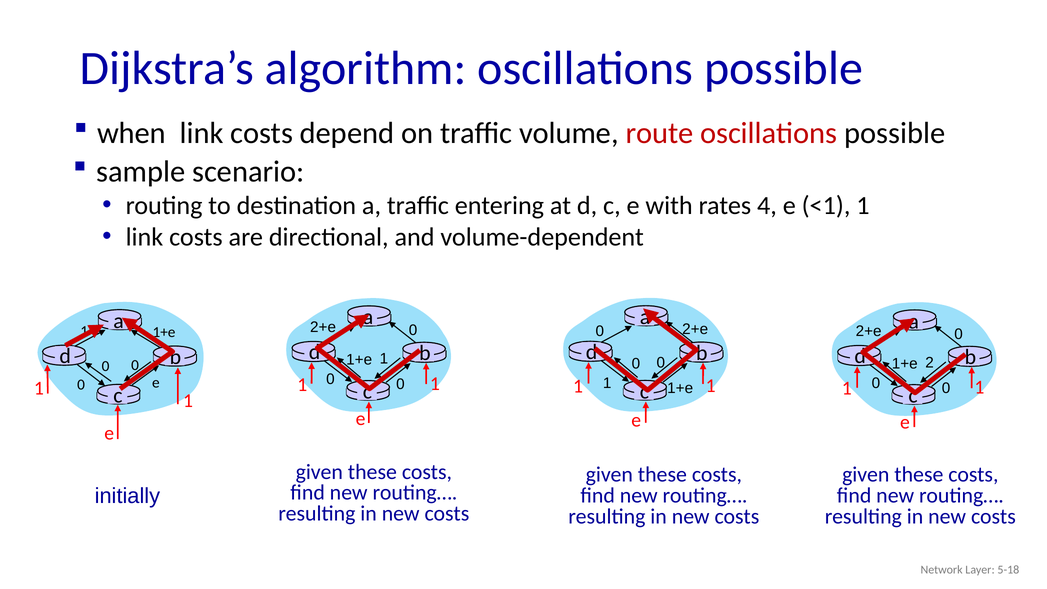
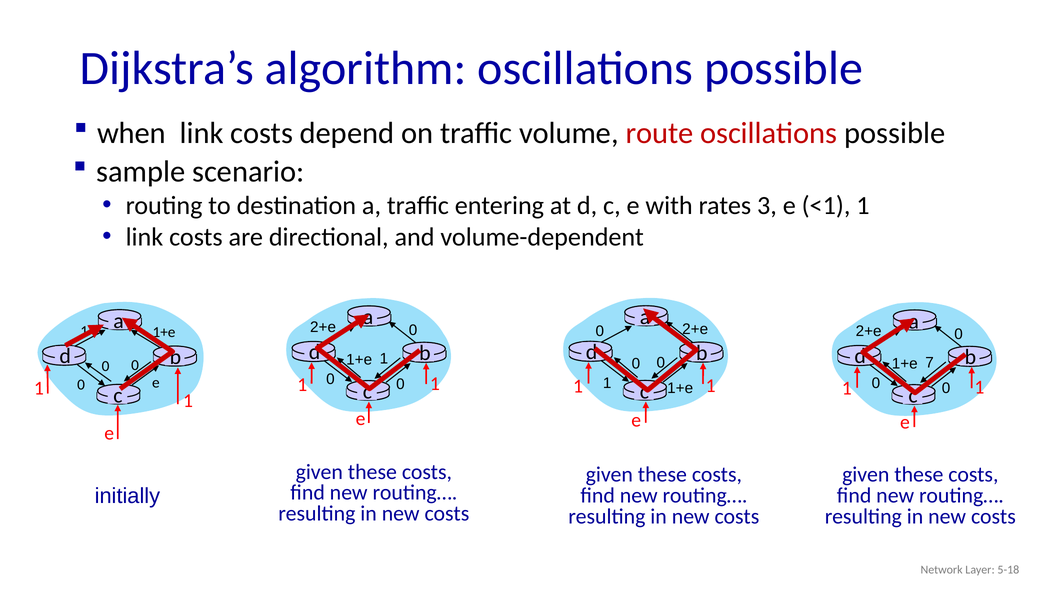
4: 4 -> 3
2: 2 -> 7
